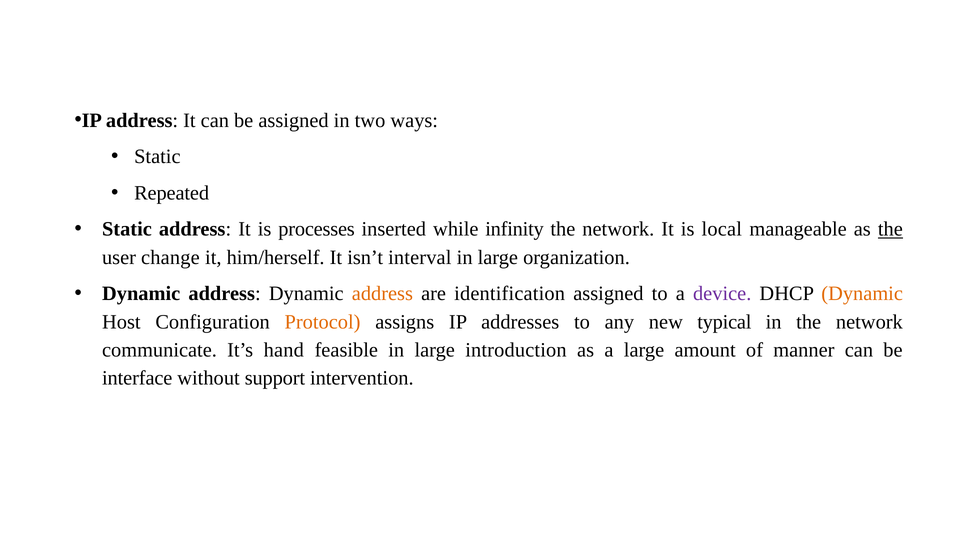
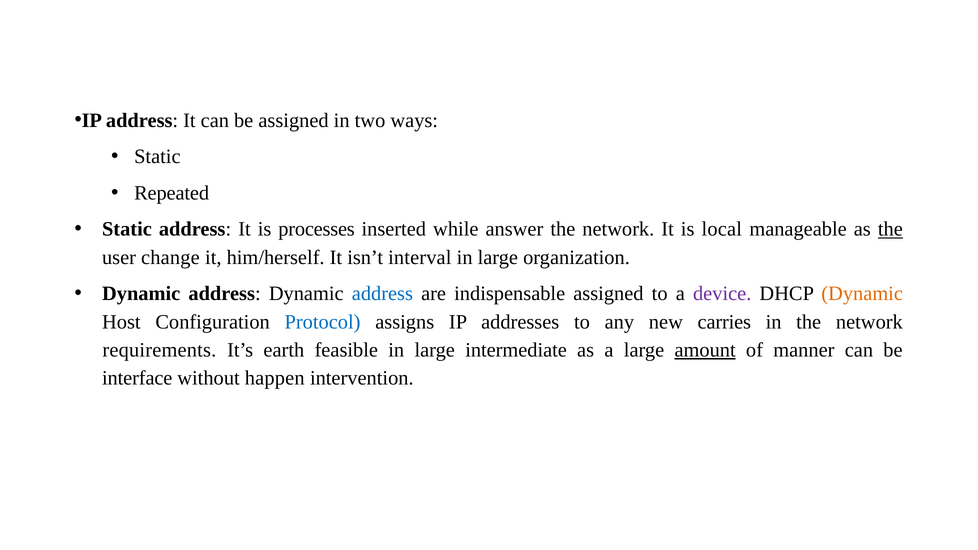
infinity: infinity -> answer
address at (382, 294) colour: orange -> blue
identification: identification -> indispensable
Protocol colour: orange -> blue
typical: typical -> carries
communicate: communicate -> requirements
hand: hand -> earth
introduction: introduction -> intermediate
amount underline: none -> present
support: support -> happen
